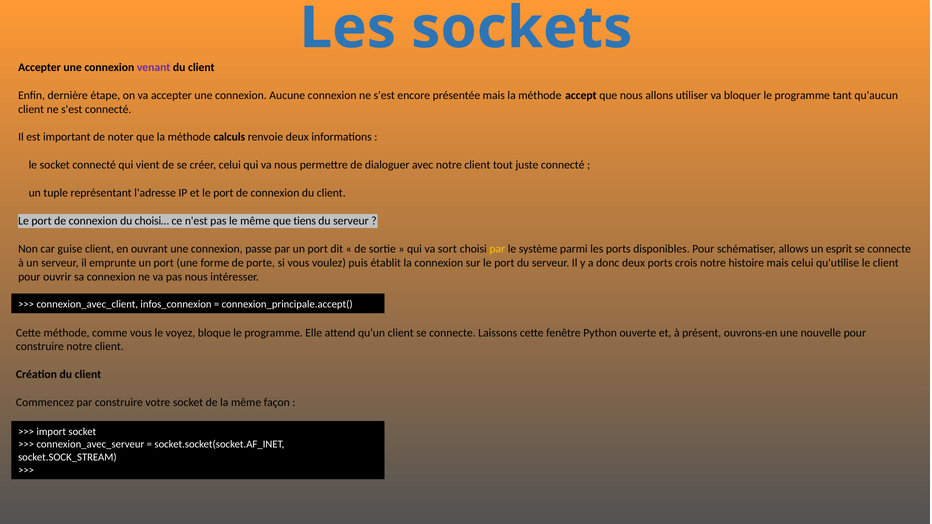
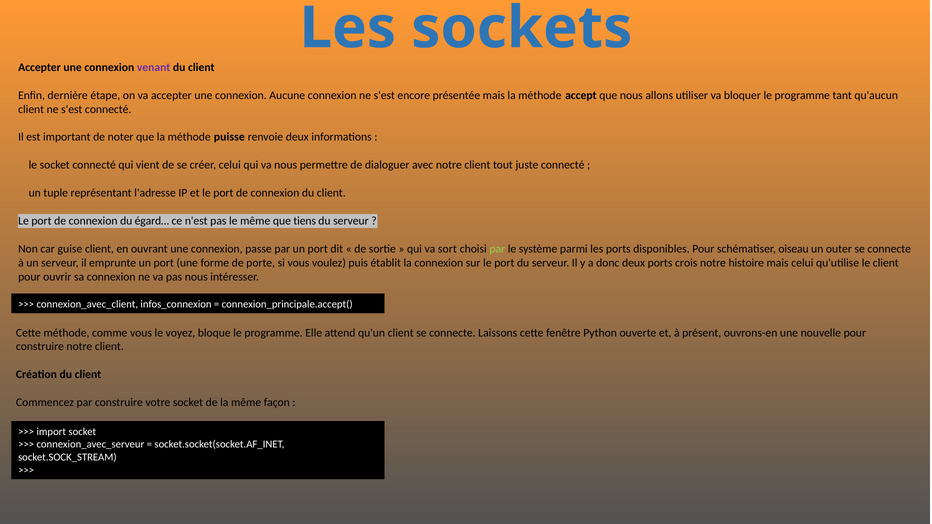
calculs: calculs -> puisse
choisi…: choisi… -> égard…
par at (497, 249) colour: yellow -> light green
allows: allows -> oiseau
esprit: esprit -> outer
